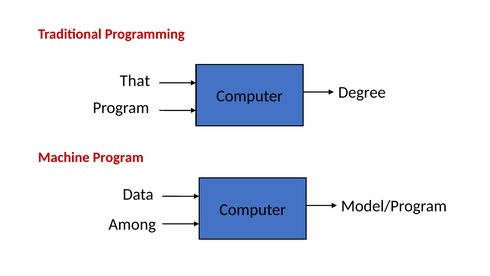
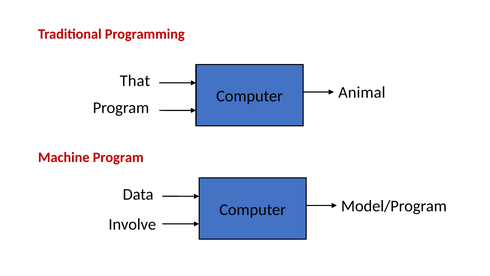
Degree: Degree -> Animal
Among: Among -> Involve
